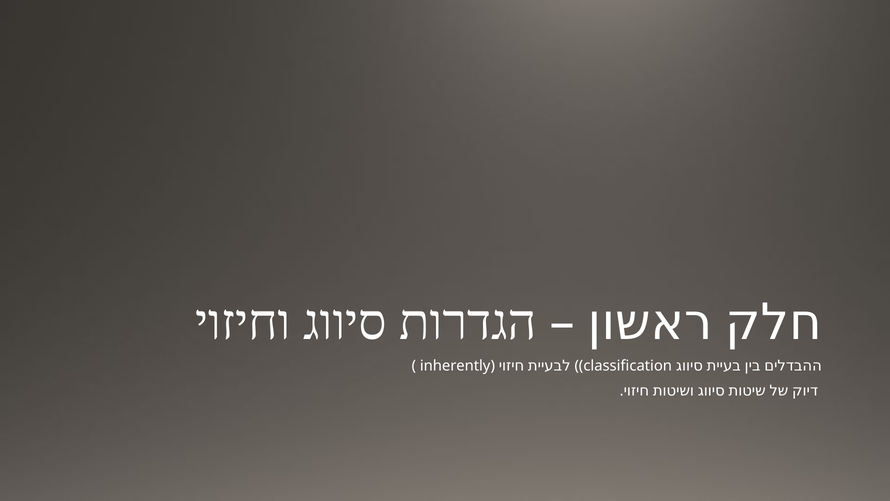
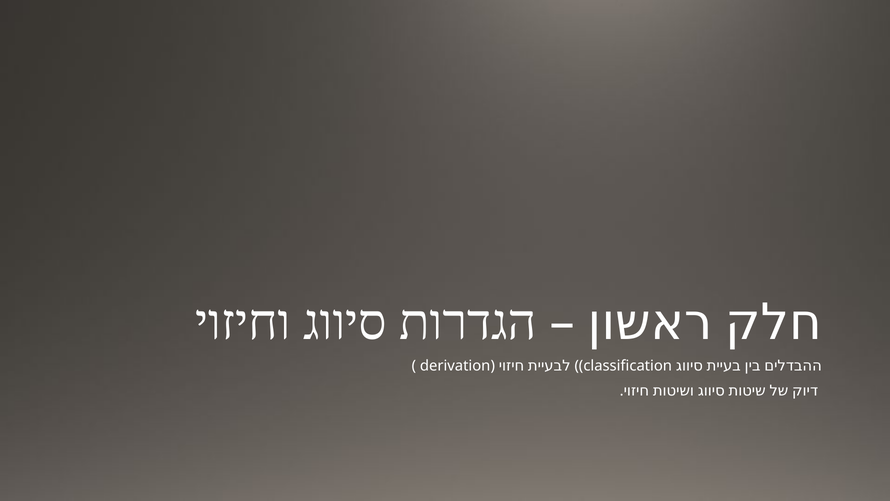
inherently: inherently -> derivation
